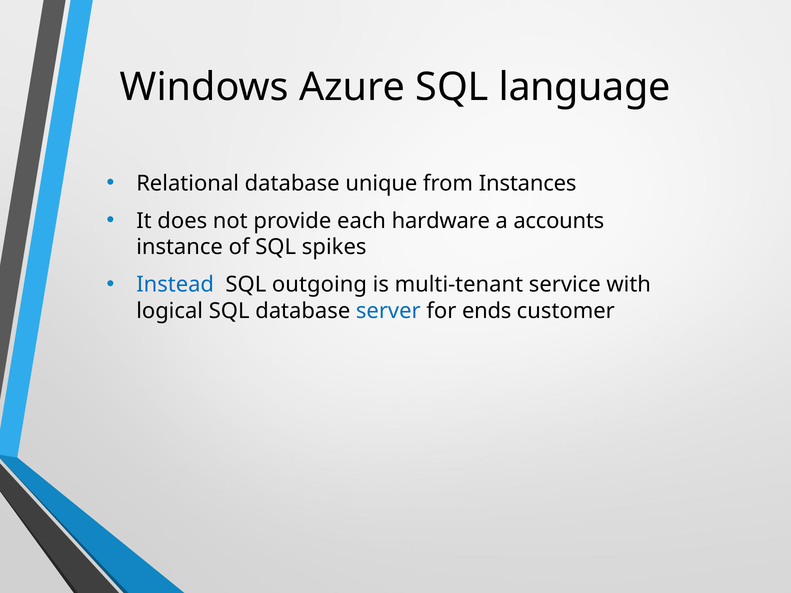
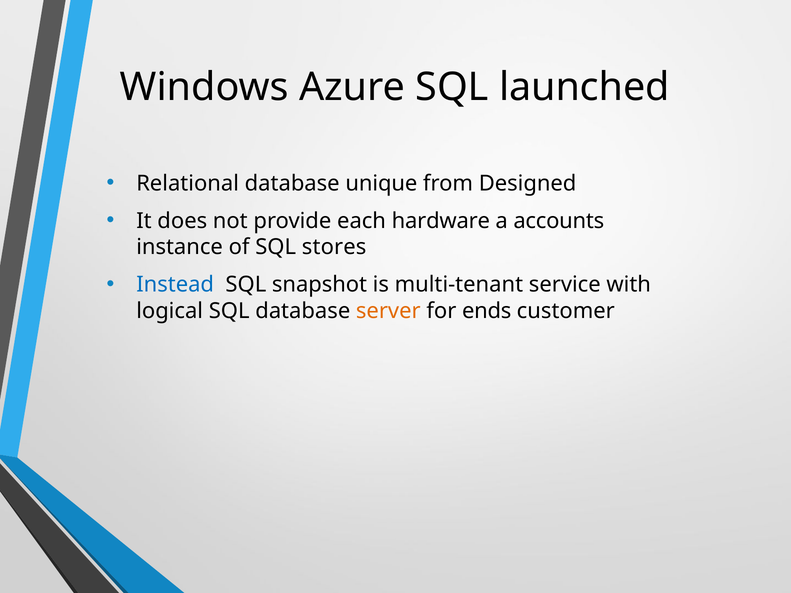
language: language -> launched
Instances: Instances -> Designed
spikes: spikes -> stores
outgoing: outgoing -> snapshot
server colour: blue -> orange
